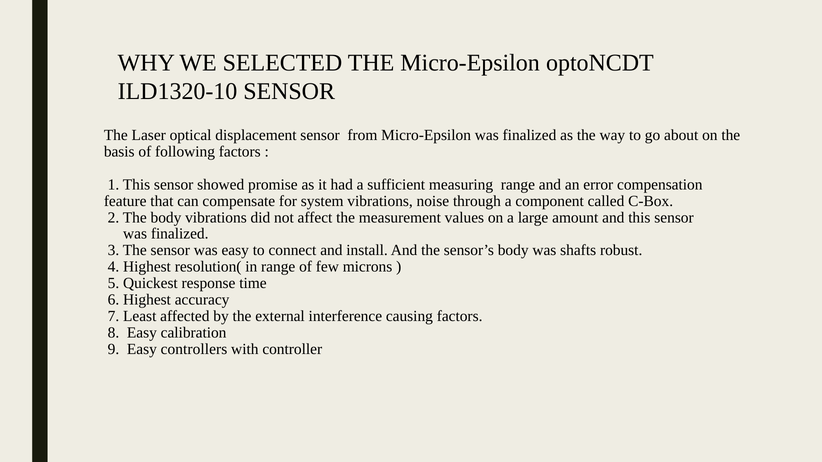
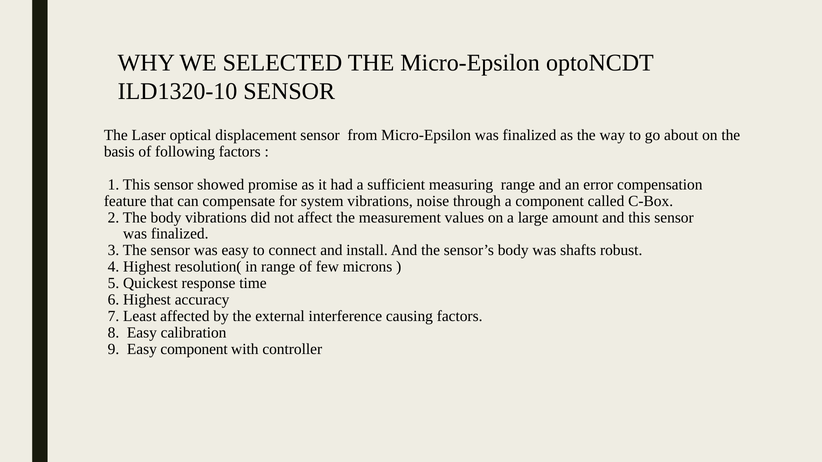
Easy controllers: controllers -> component
